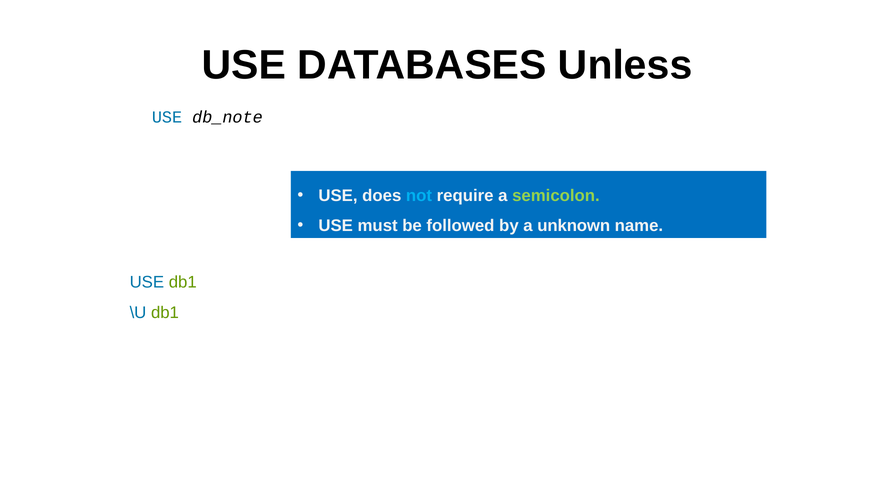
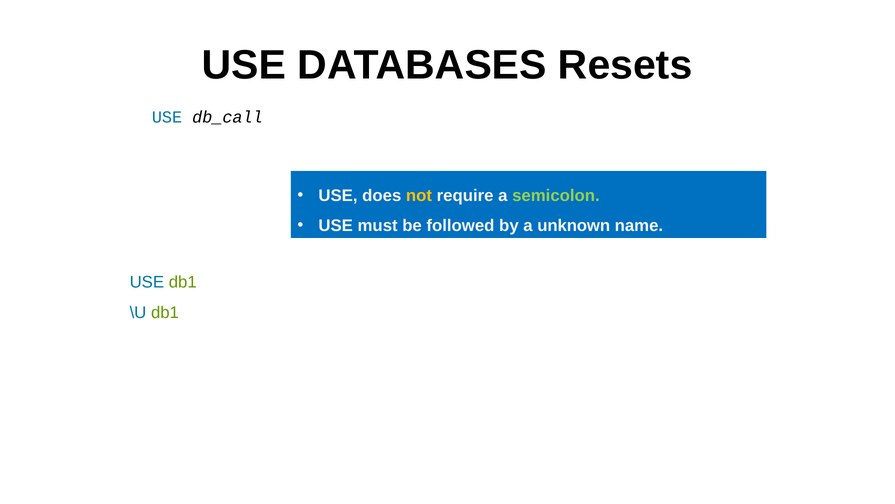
Unless: Unless -> Resets
db_note: db_note -> db_call
not colour: light blue -> yellow
